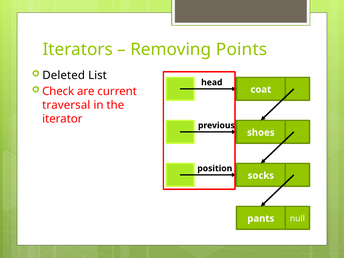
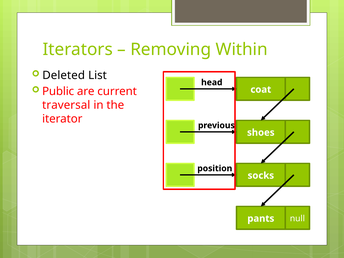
Points: Points -> Within
Check: Check -> Public
